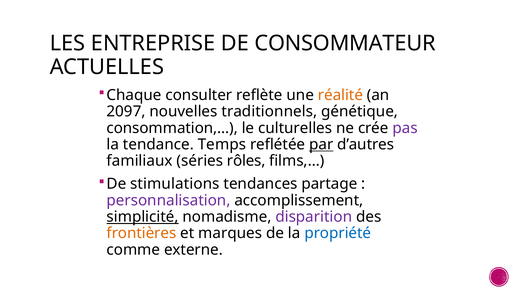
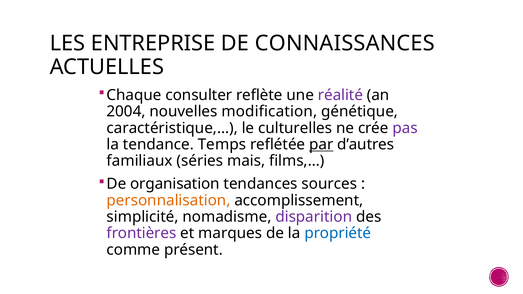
CONSOMMATEUR: CONSOMMATEUR -> CONNAISSANCES
réalité colour: orange -> purple
2097: 2097 -> 2004
traditionnels: traditionnels -> modification
consommation,…: consommation,… -> caractéristique,…
rôles: rôles -> mais
stimulations: stimulations -> organisation
partage: partage -> sources
personnalisation colour: purple -> orange
simplicité underline: present -> none
frontières colour: orange -> purple
externe: externe -> présent
